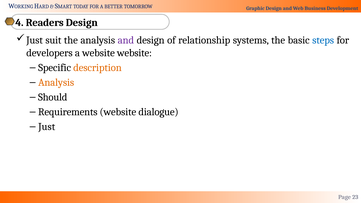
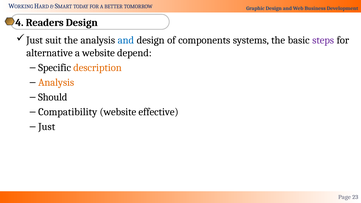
and at (126, 40) colour: purple -> blue
relationship: relationship -> components
steps colour: blue -> purple
developers: developers -> alternative
website website: website -> depend
Requirements: Requirements -> Compatibility
dialogue: dialogue -> effective
